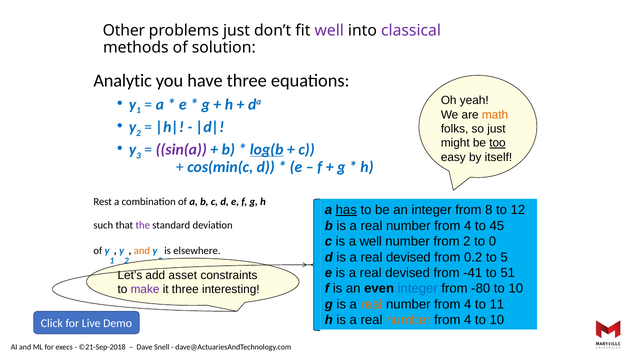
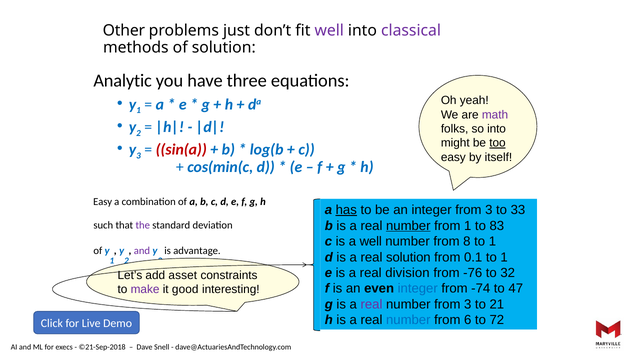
math colour: orange -> purple
so just: just -> into
sin(a colour: purple -> red
log(b underline: present -> none
Rest at (103, 202): Rest -> Easy
integer from 8: 8 -> 3
12: 12 -> 33
number at (408, 226) underline: none -> present
4 at (468, 226): 4 -> 1
45: 45 -> 83
from 2: 2 -> 8
0 at (492, 241): 0 -> 1
and at (142, 250) colour: orange -> purple
elsewhere: elsewhere -> advantage
devised at (408, 257): devised -> solution
0.2: 0.2 -> 0.1
5 at (504, 257): 5 -> 1
devised at (408, 273): devised -> division
-41: -41 -> -76
51: 51 -> 32
-80: -80 -> -74
10 at (516, 289): 10 -> 47
it three: three -> good
real at (371, 304) colour: orange -> purple
4 at (468, 304): 4 -> 3
11: 11 -> 21
number at (408, 320) colour: orange -> blue
4 at (468, 320): 4 -> 6
10 at (497, 320): 10 -> 72
